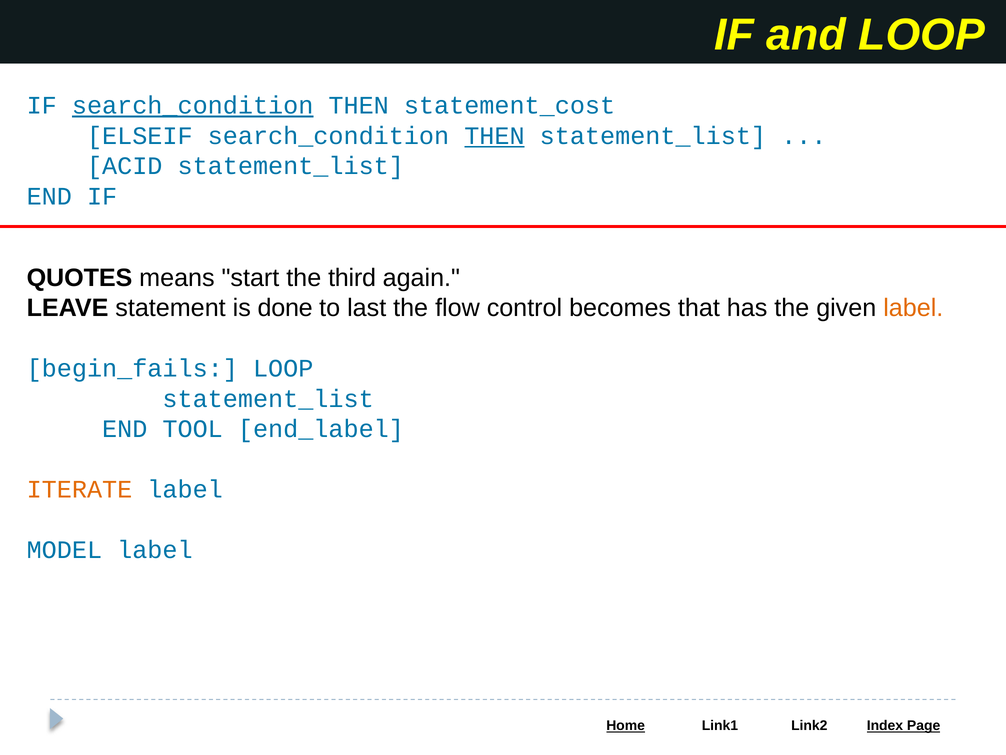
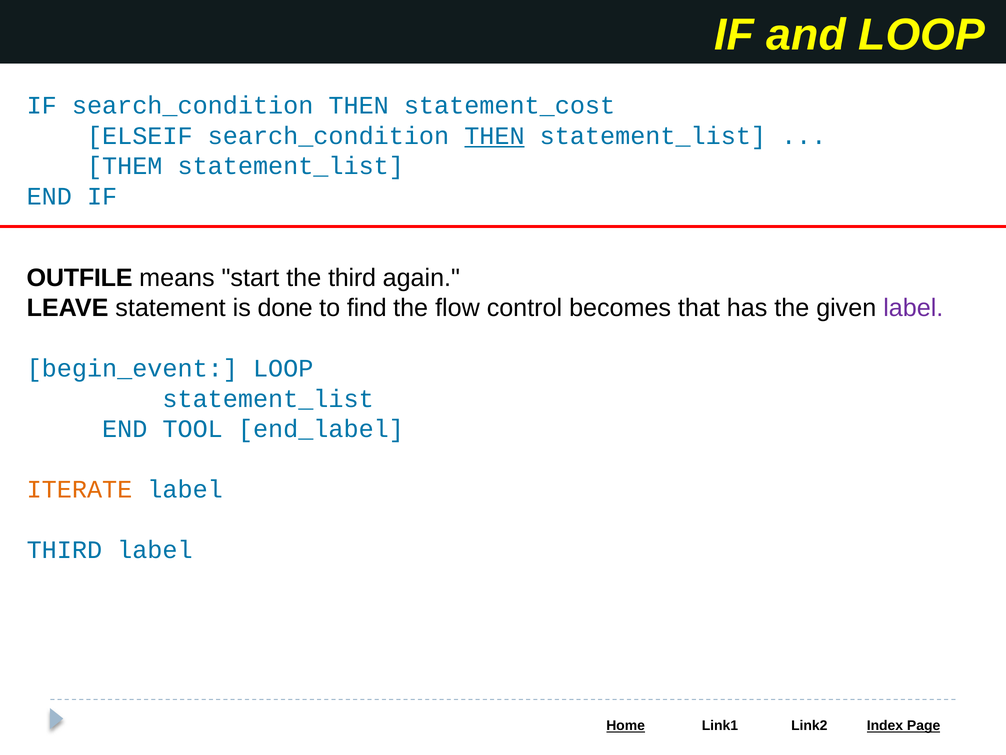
search_condition at (193, 106) underline: present -> none
ACID: ACID -> THEM
QUOTES: QUOTES -> OUTFILE
last: last -> find
label at (913, 308) colour: orange -> purple
begin_fails: begin_fails -> begin_event
MODEL at (64, 549): MODEL -> THIRD
